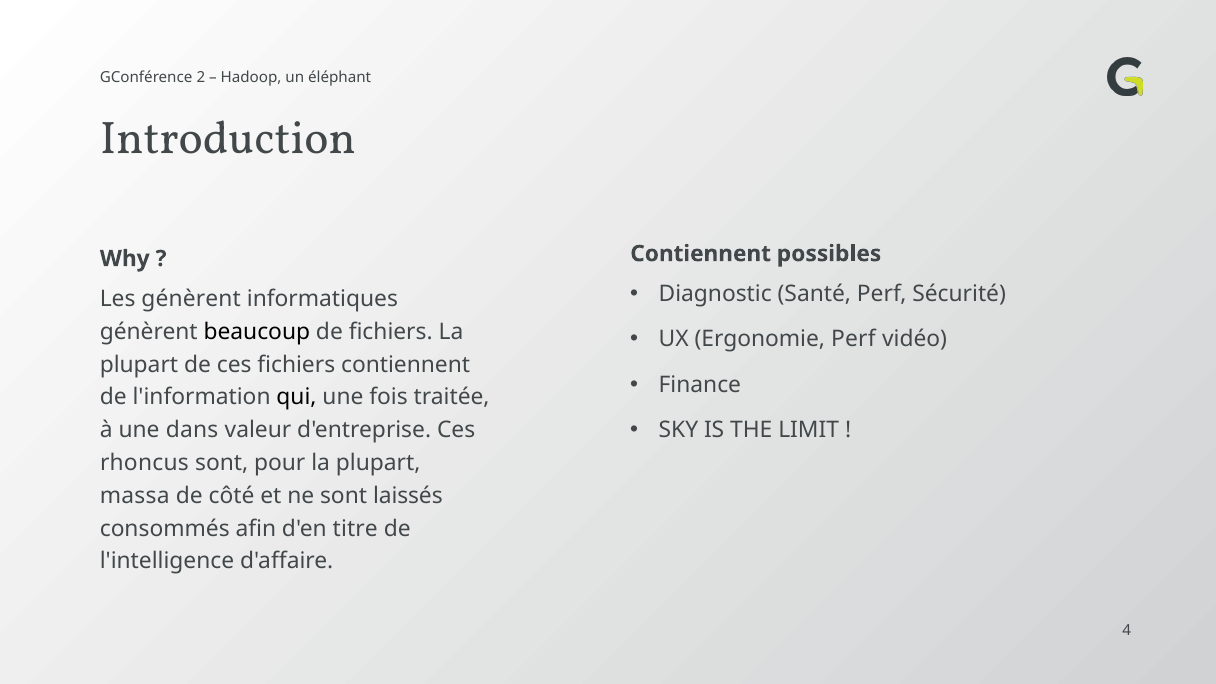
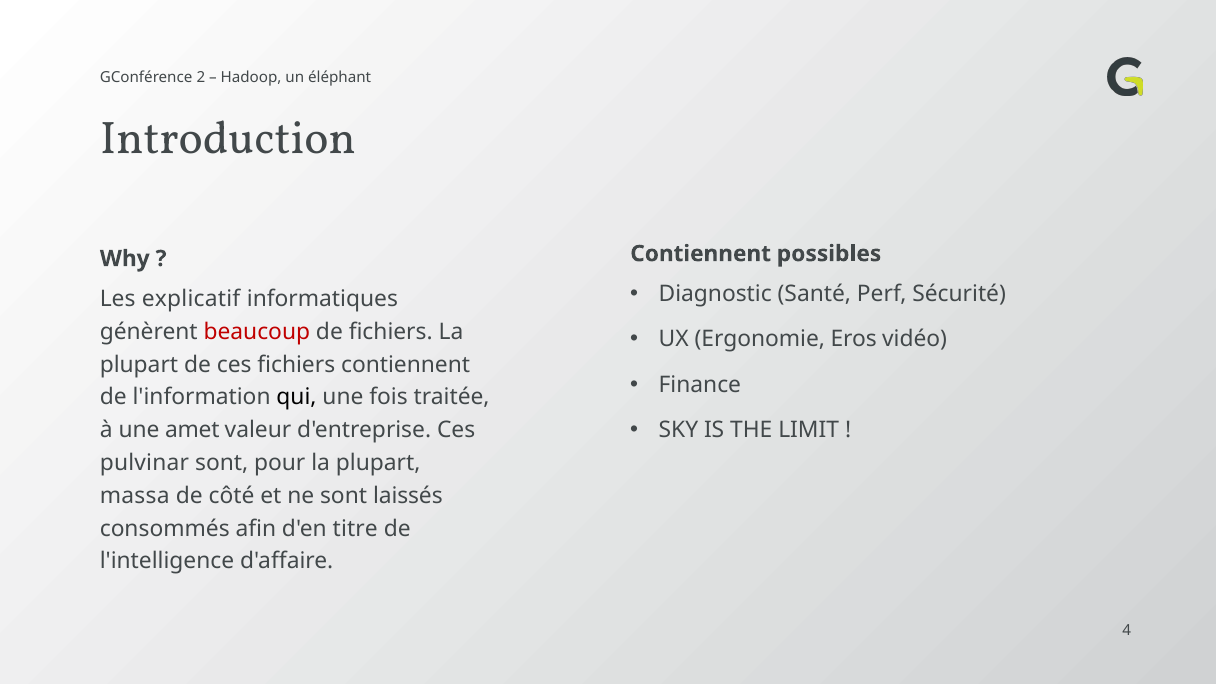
Les génèrent: génèrent -> explicatif
beaucoup colour: black -> red
Ergonomie Perf: Perf -> Eros
dans: dans -> amet
rhoncus: rhoncus -> pulvinar
